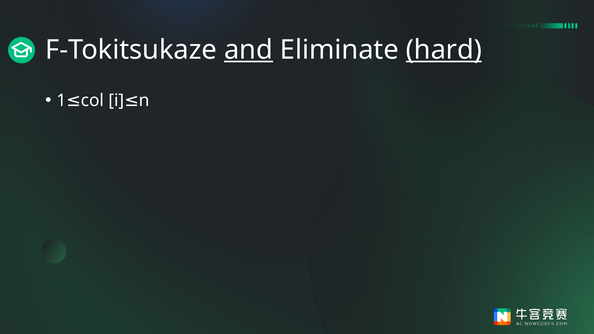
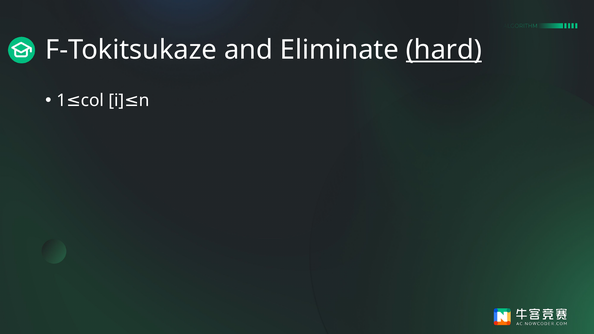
and underline: present -> none
